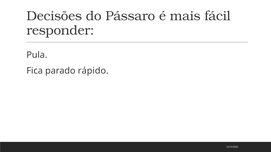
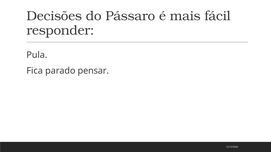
rápido: rápido -> pensar
